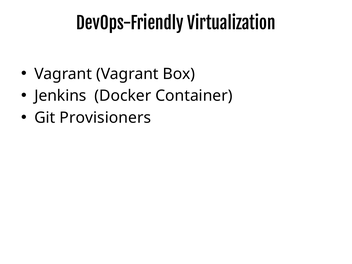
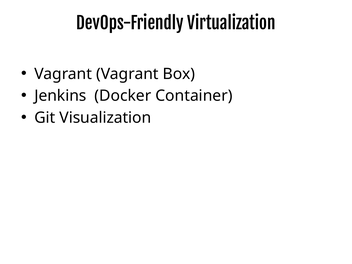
Provisioners: Provisioners -> Visualization
